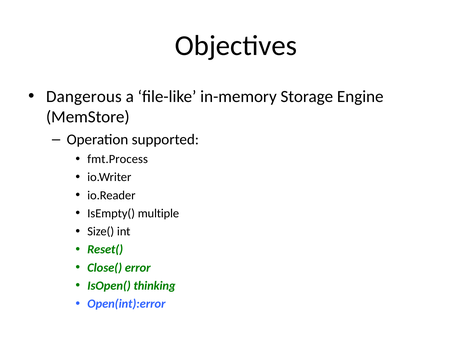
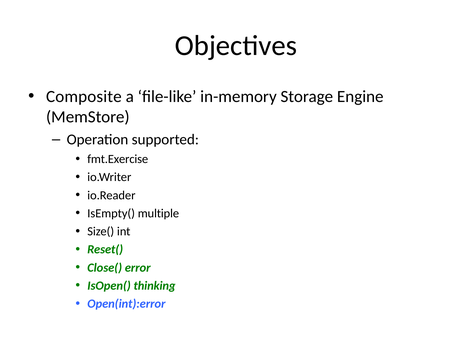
Dangerous: Dangerous -> Composite
fmt.Process: fmt.Process -> fmt.Exercise
